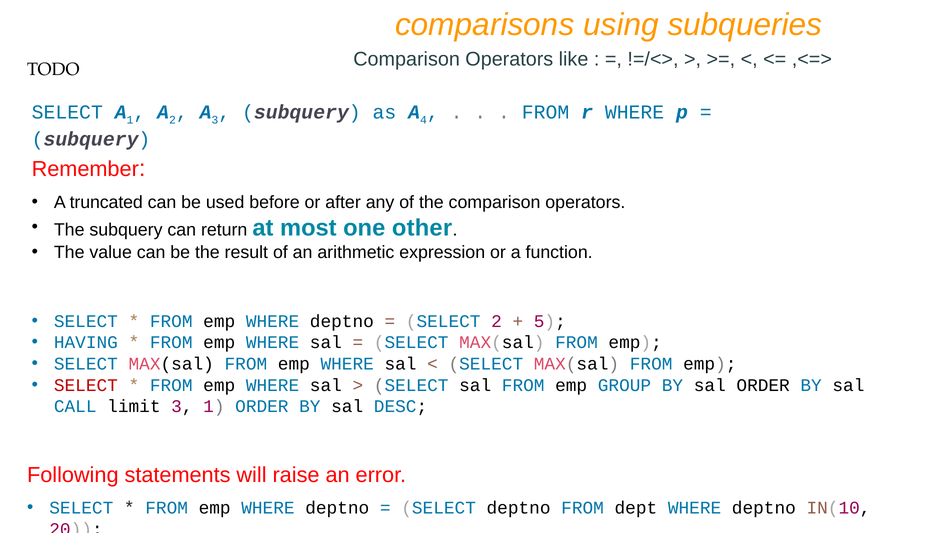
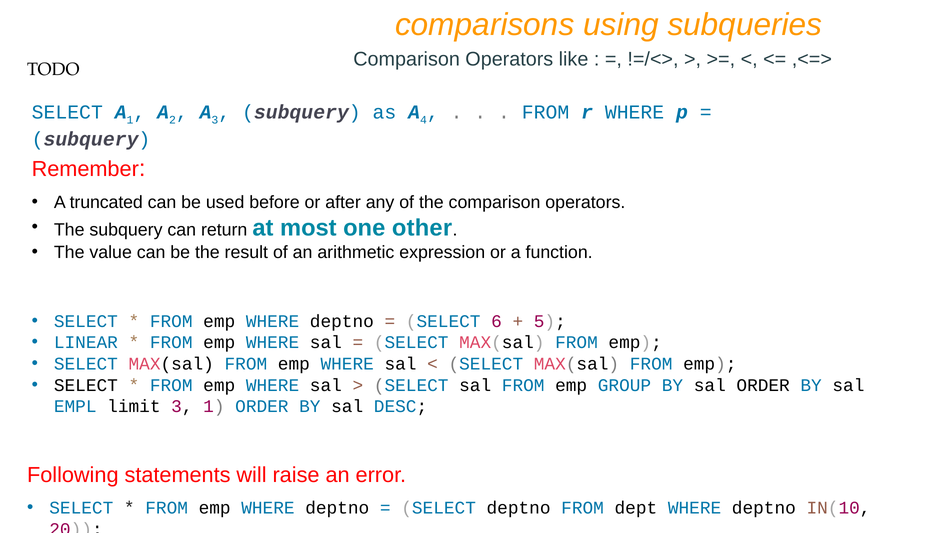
SELECT 2: 2 -> 6
HAVING: HAVING -> LINEAR
SELECT at (86, 385) colour: red -> black
CALL: CALL -> EMPL
